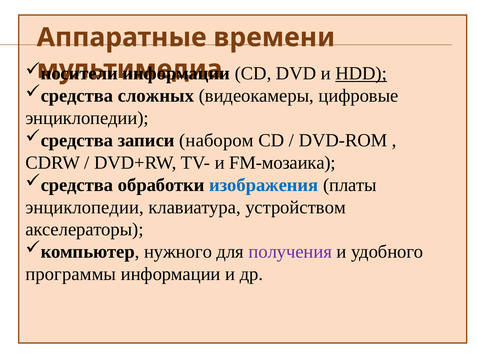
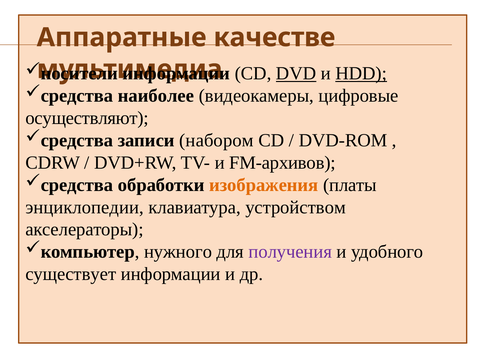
времени: времени -> качестве
DVD underline: none -> present
сложных: сложных -> наиболее
энциклопедии at (87, 118): энциклопедии -> осуществляют
FM-мозаика: FM-мозаика -> FM-архивов
изображения colour: blue -> orange
программы: программы -> существует
